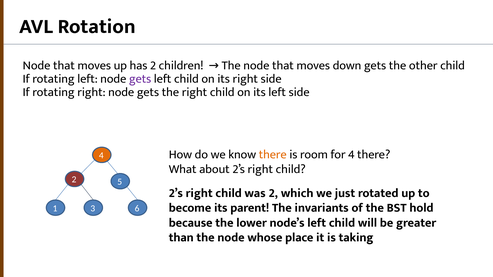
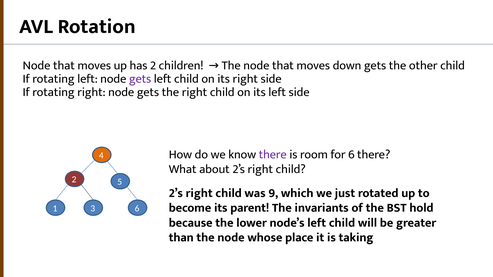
there at (273, 155) colour: orange -> purple
for 4: 4 -> 6
was 2: 2 -> 9
